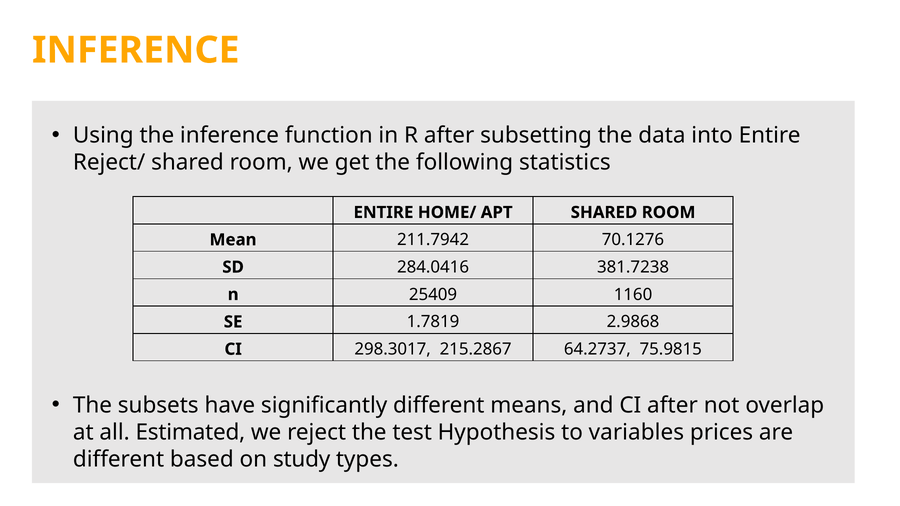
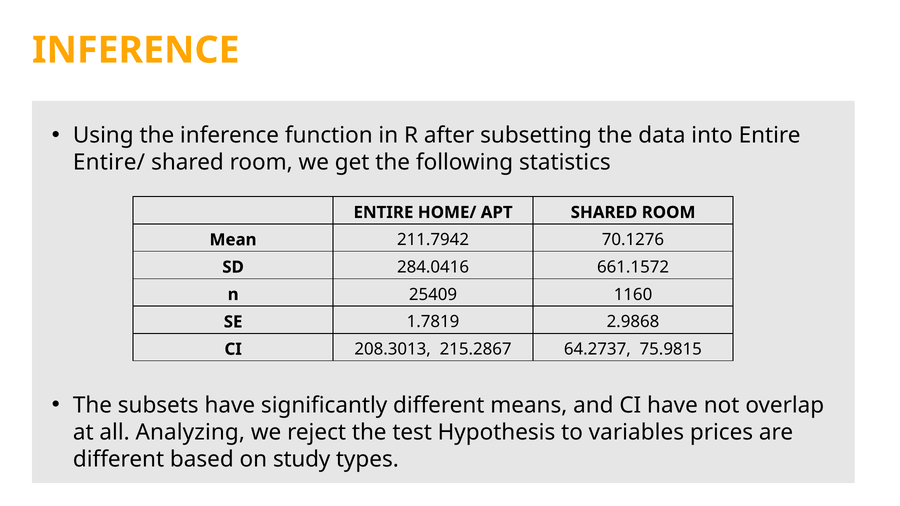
Reject/: Reject/ -> Entire/
381.7238: 381.7238 -> 661.1572
298.3017: 298.3017 -> 208.3013
CI after: after -> have
Estimated: Estimated -> Analyzing
